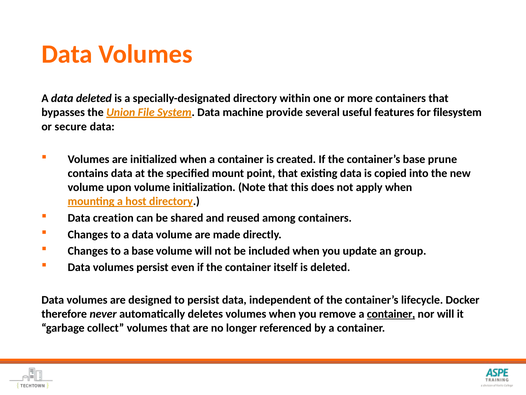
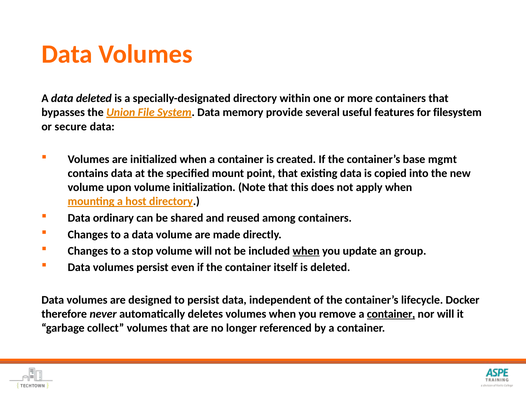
machine: machine -> memory
prune: prune -> mgmt
creation: creation -> ordinary
a base: base -> stop
when at (306, 251) underline: none -> present
